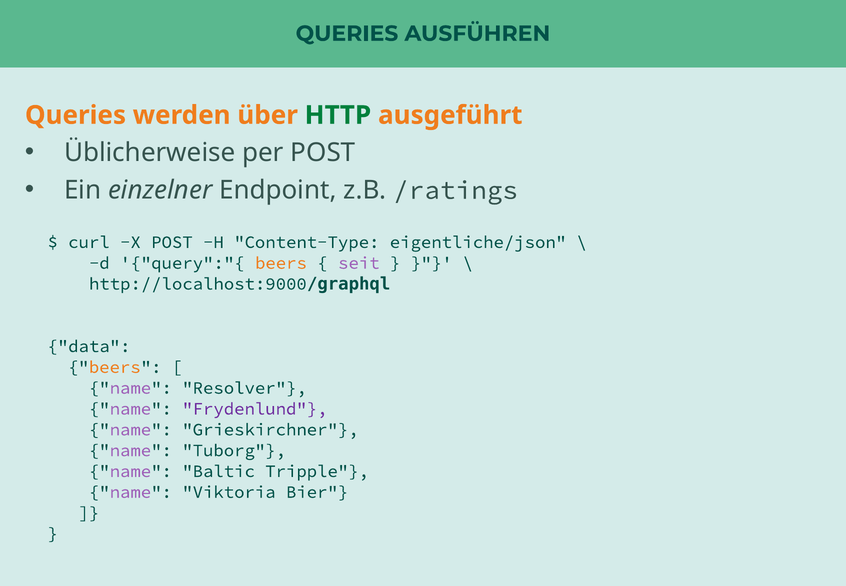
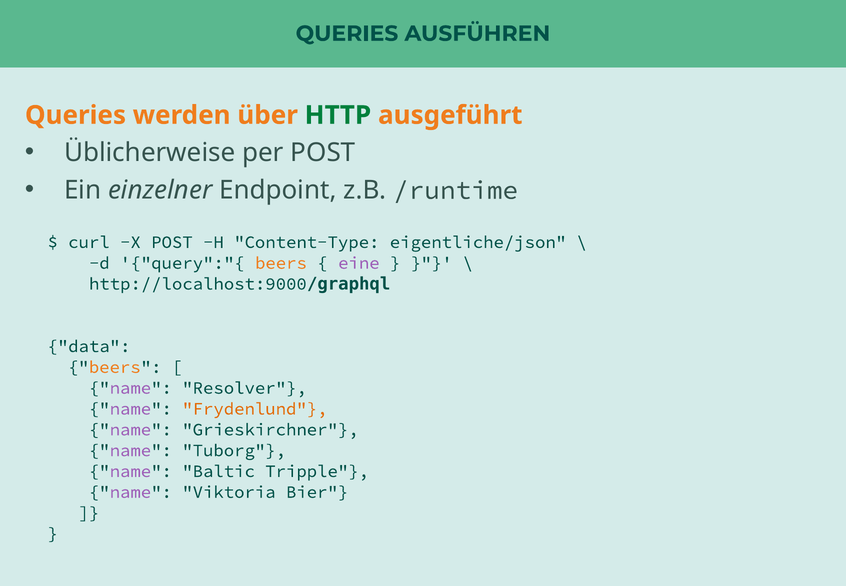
/ratings: /ratings -> /runtime
seit: seit -> eine
Frydenlund colour: purple -> orange
